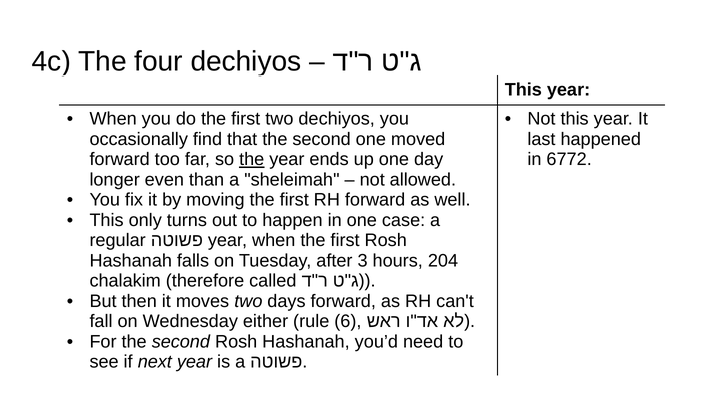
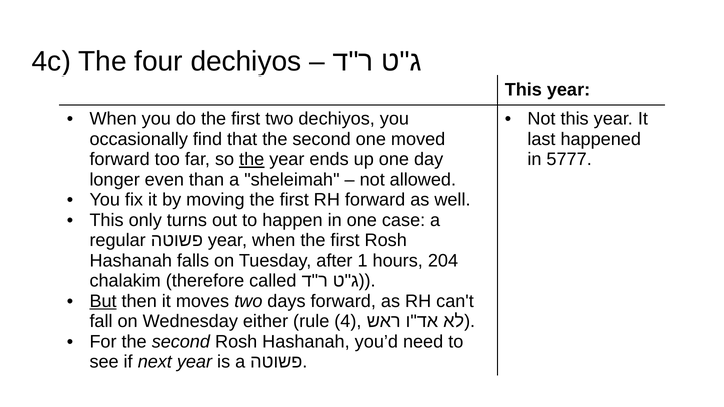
6772: 6772 -> 5777
3: 3 -> 1
But underline: none -> present
6: 6 -> 4
